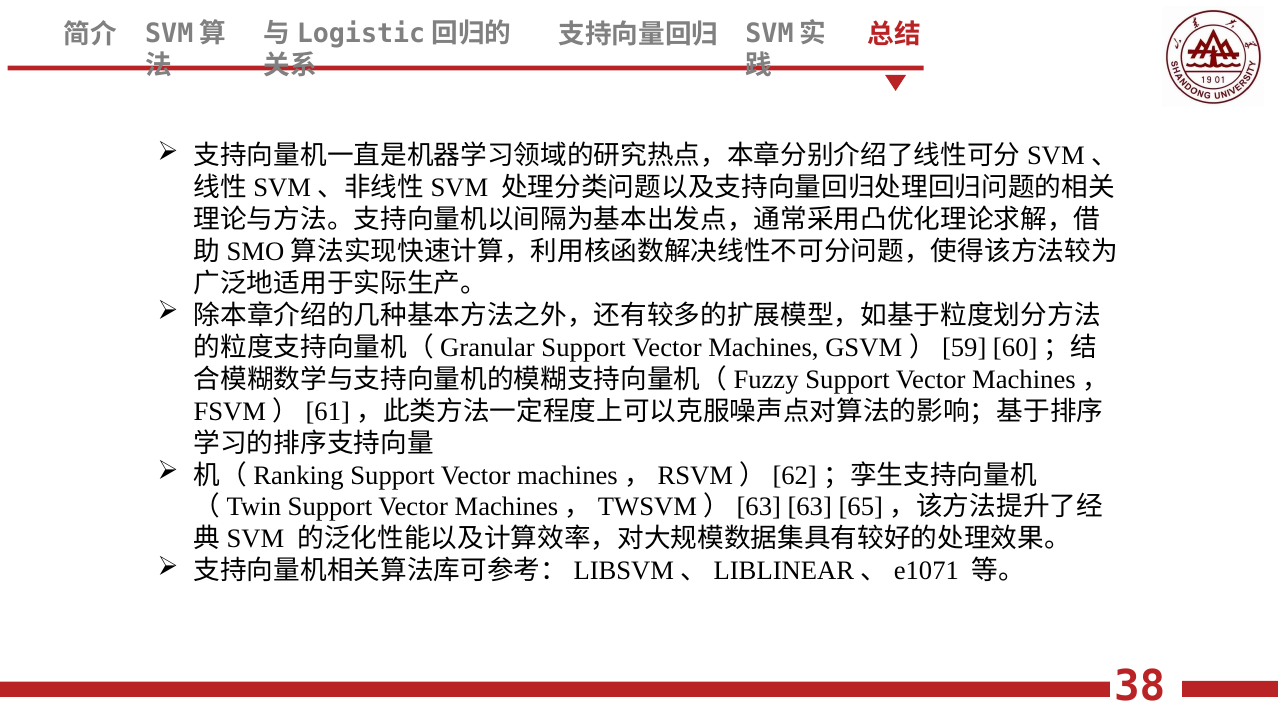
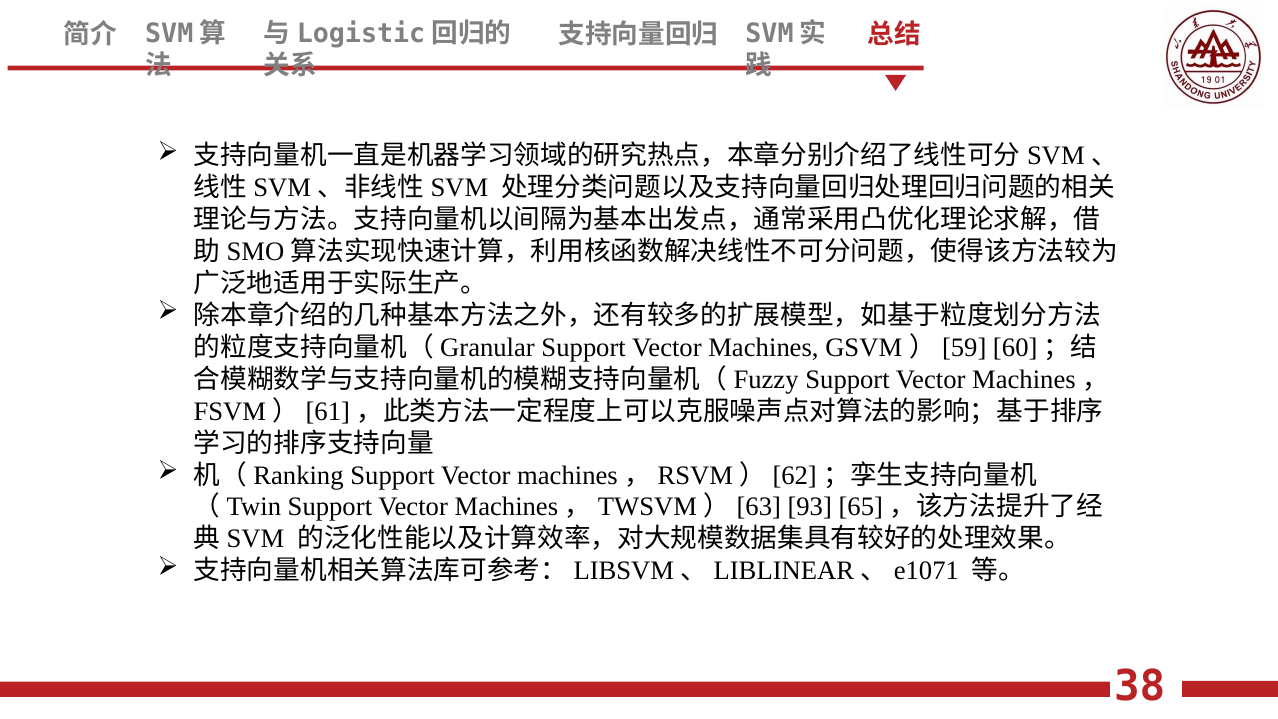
63: 63 -> 93
